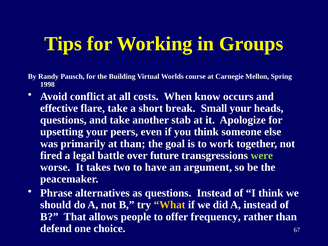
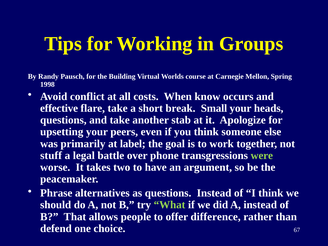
at than: than -> label
fired: fired -> stuff
future: future -> phone
What colour: yellow -> light green
frequency: frequency -> difference
